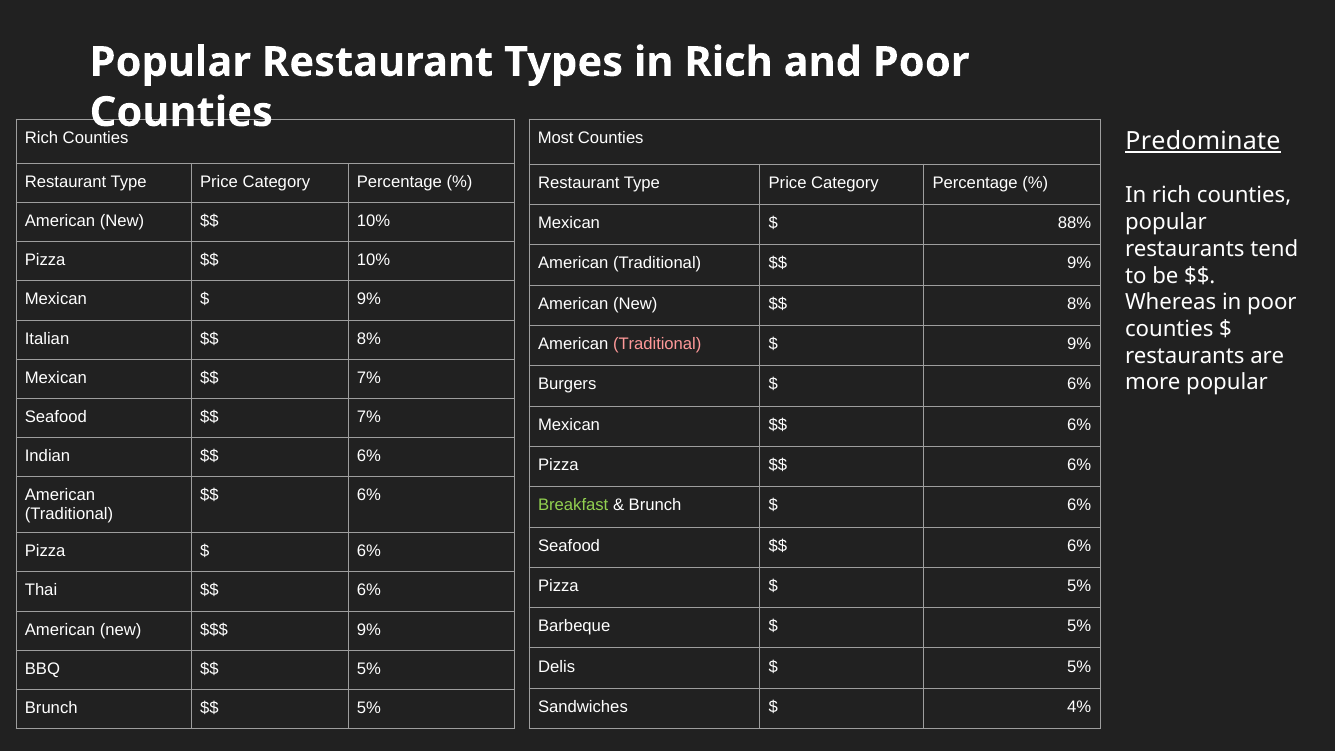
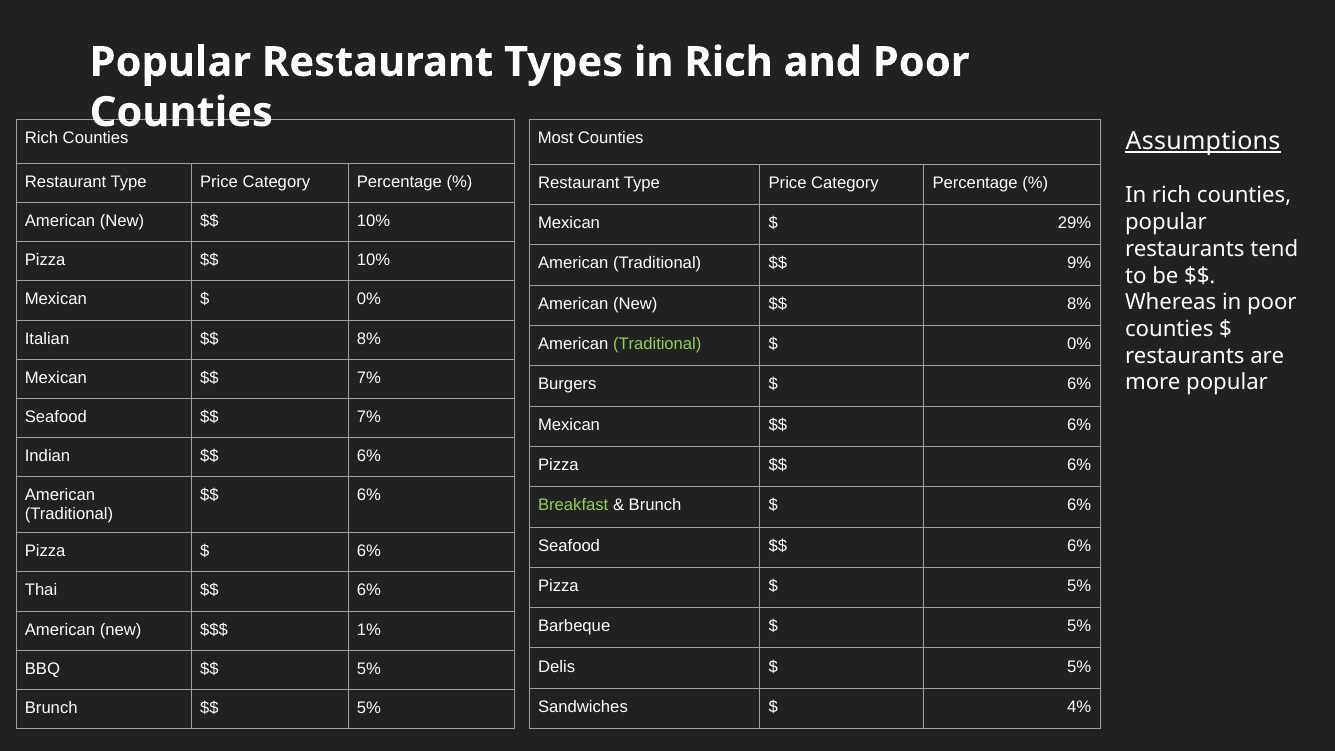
Predominate: Predominate -> Assumptions
88%: 88% -> 29%
9% at (369, 299): 9% -> 0%
Traditional at (657, 344) colour: pink -> light green
9% at (1079, 344): 9% -> 0%
9% at (369, 629): 9% -> 1%
